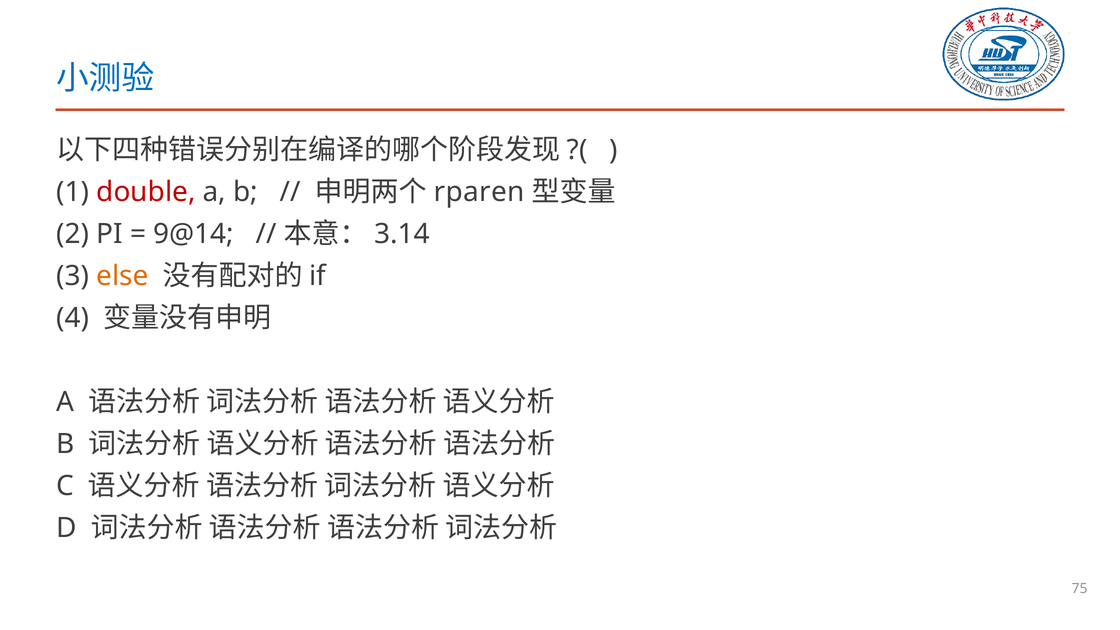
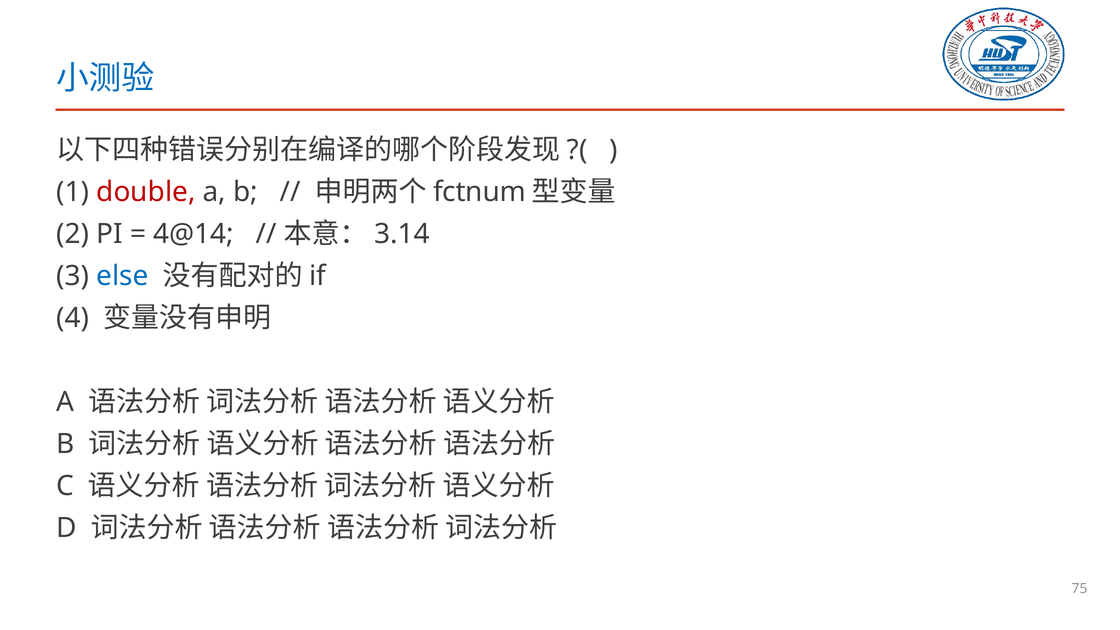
rparen: rparen -> fctnum
9@14: 9@14 -> 4@14
else colour: orange -> blue
